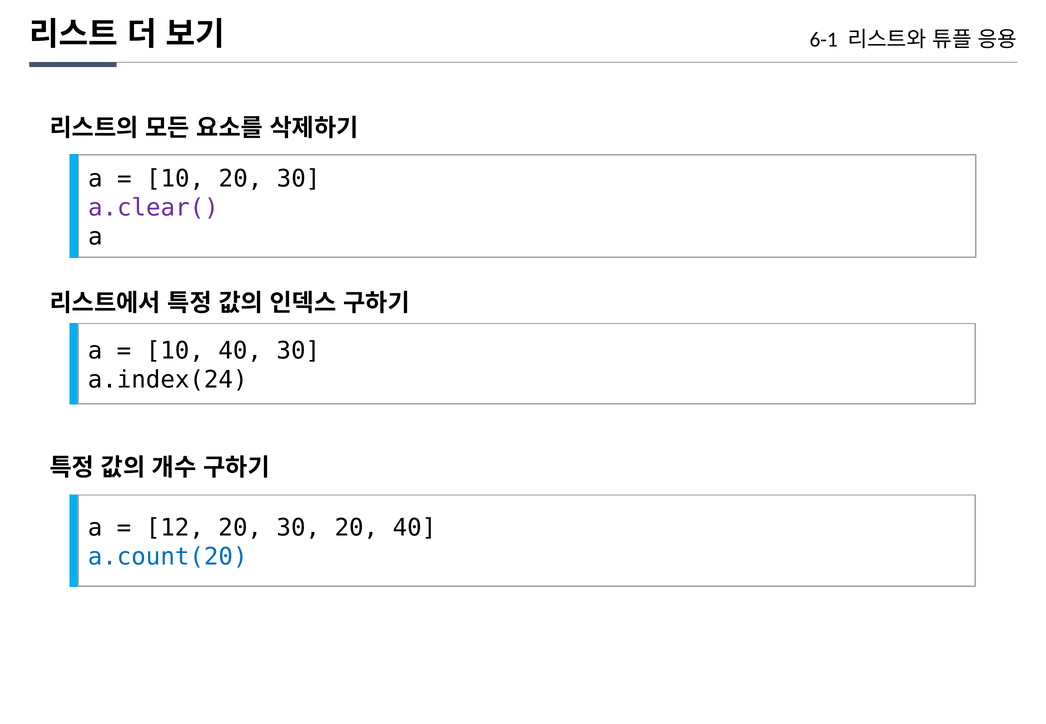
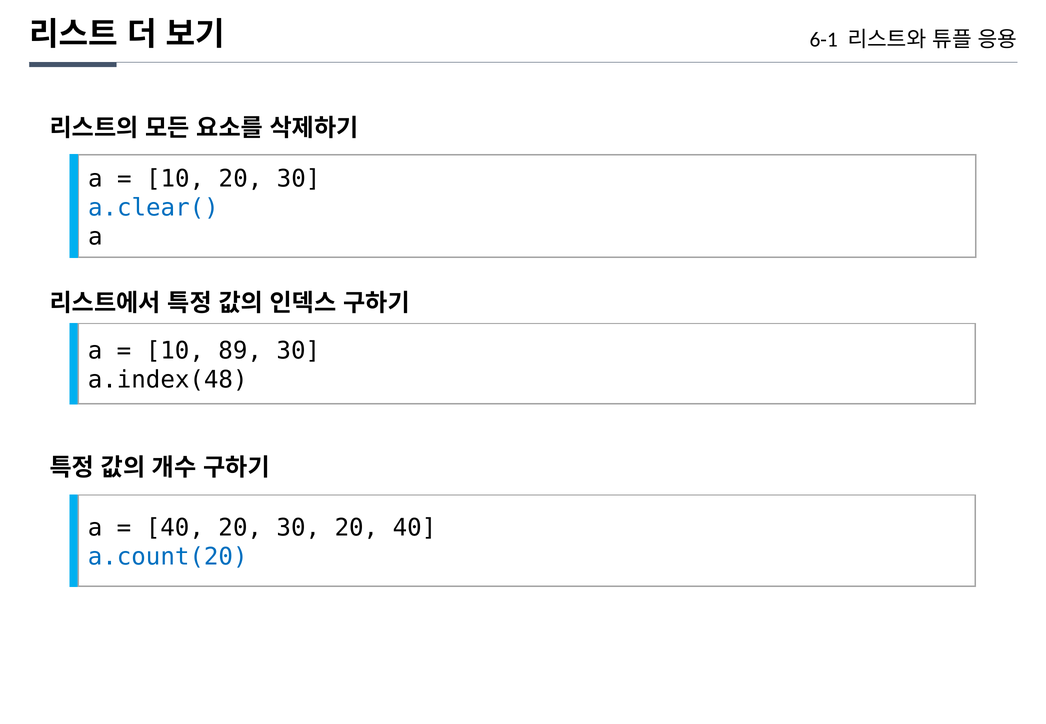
a.clear( colour: purple -> blue
10 40: 40 -> 89
a.index(24: a.index(24 -> a.index(48
12 at (175, 528): 12 -> 40
